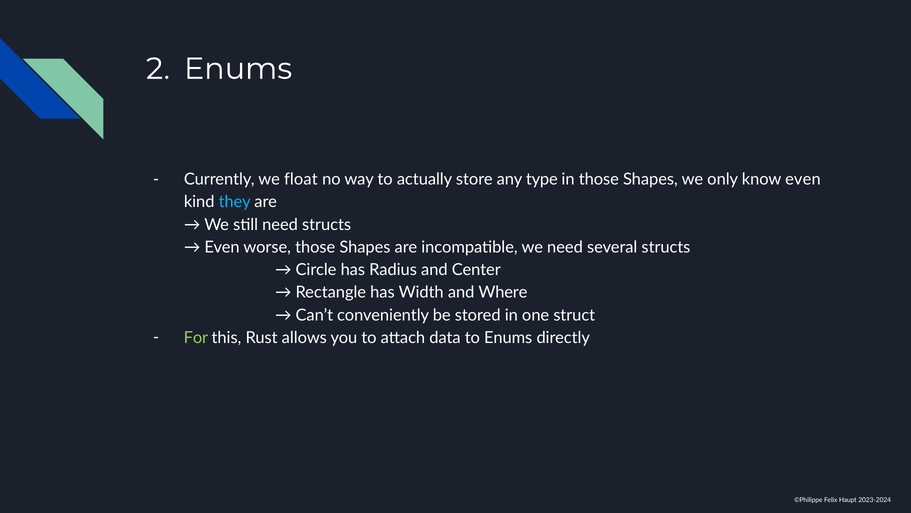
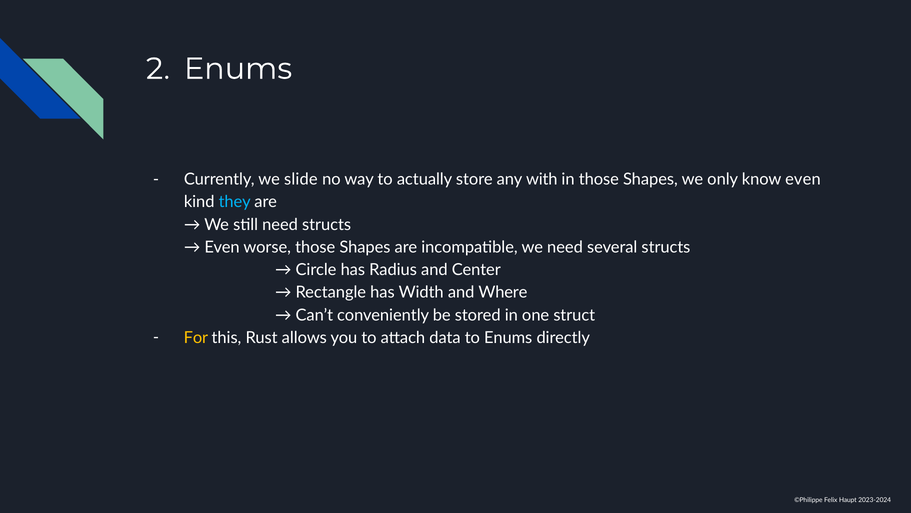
float: float -> slide
type: type -> with
For colour: light green -> yellow
